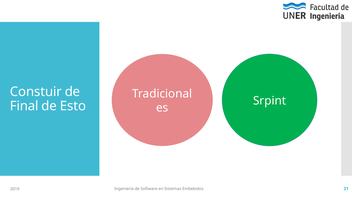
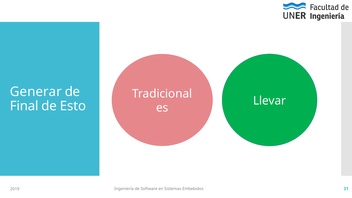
Constuir: Constuir -> Generar
Srpint: Srpint -> Llevar
